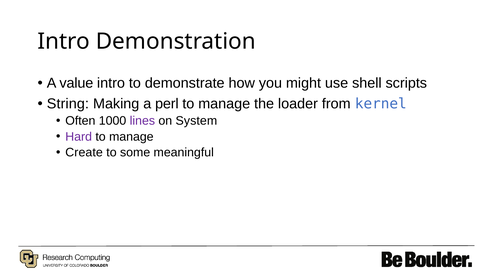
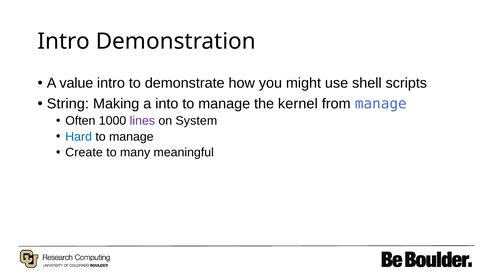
perl: perl -> into
loader: loader -> kernel
from kernel: kernel -> manage
Hard colour: purple -> blue
some: some -> many
